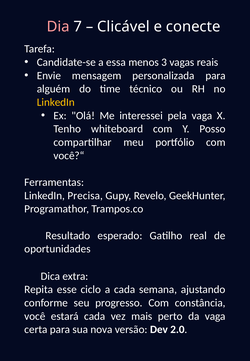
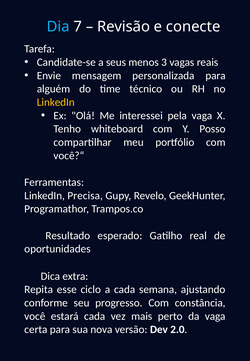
Dia colour: pink -> light blue
Clicável: Clicável -> Revisão
essa: essa -> seus
